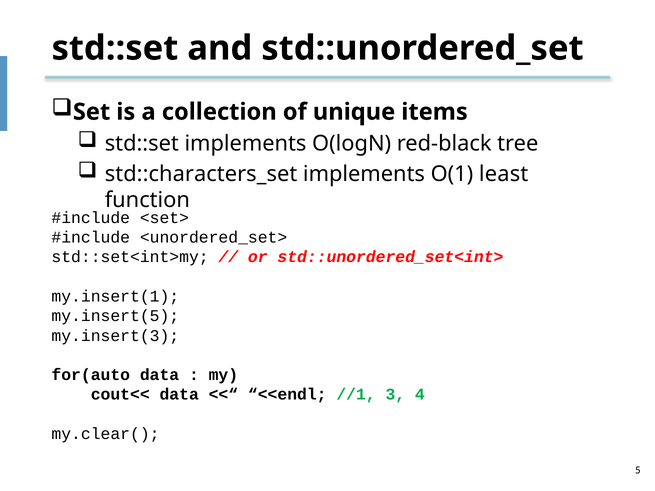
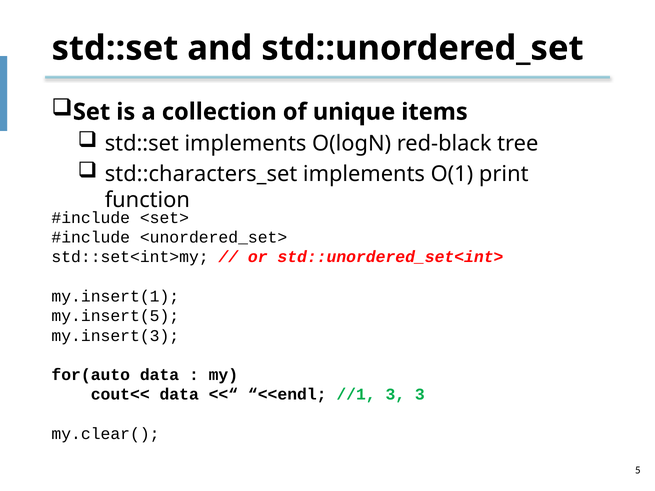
least: least -> print
3 4: 4 -> 3
